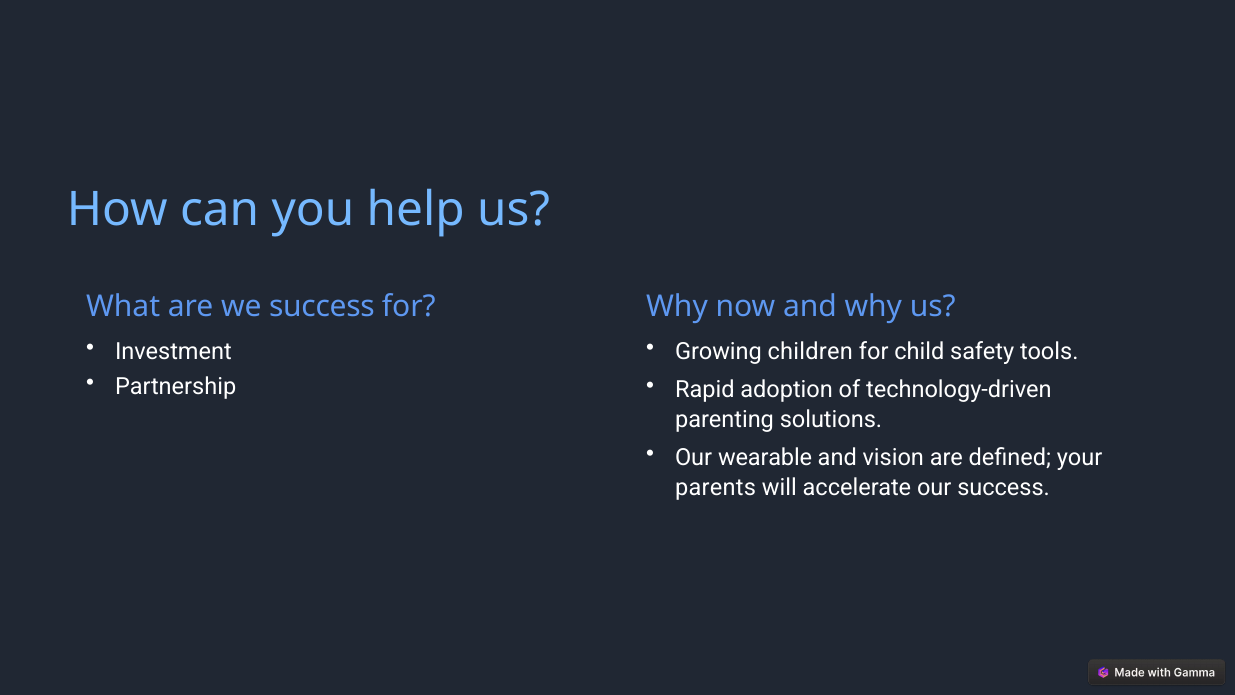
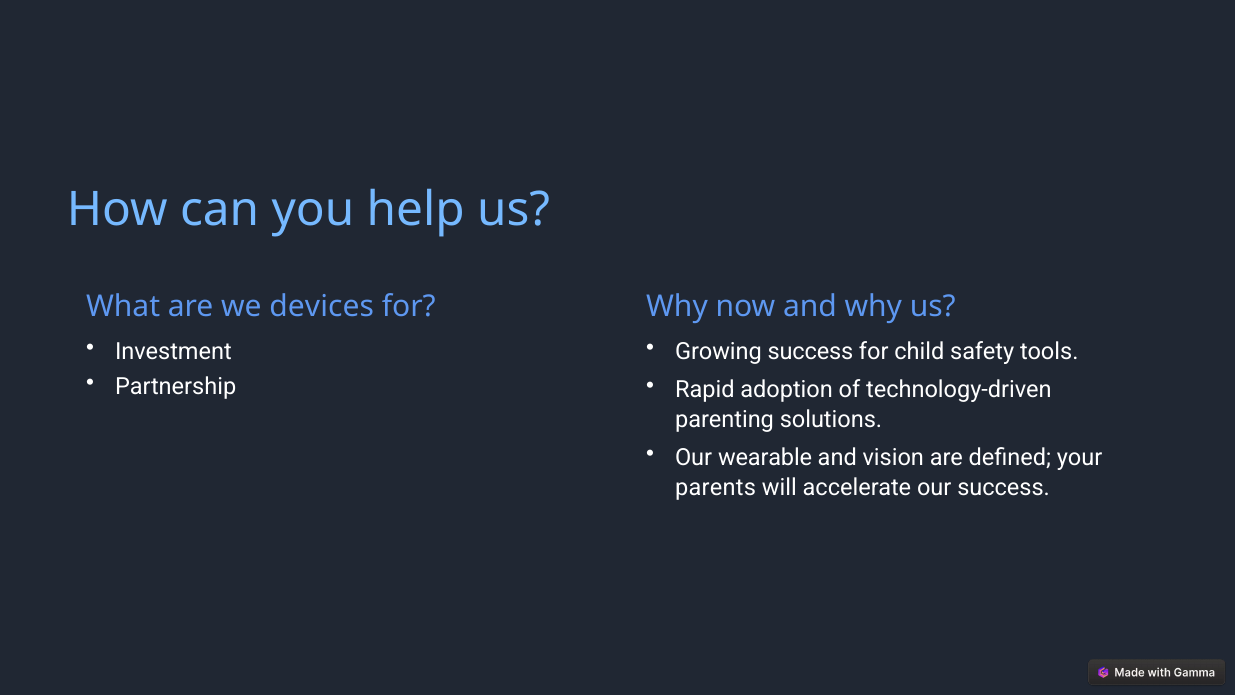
we success: success -> devices
Growing children: children -> success
